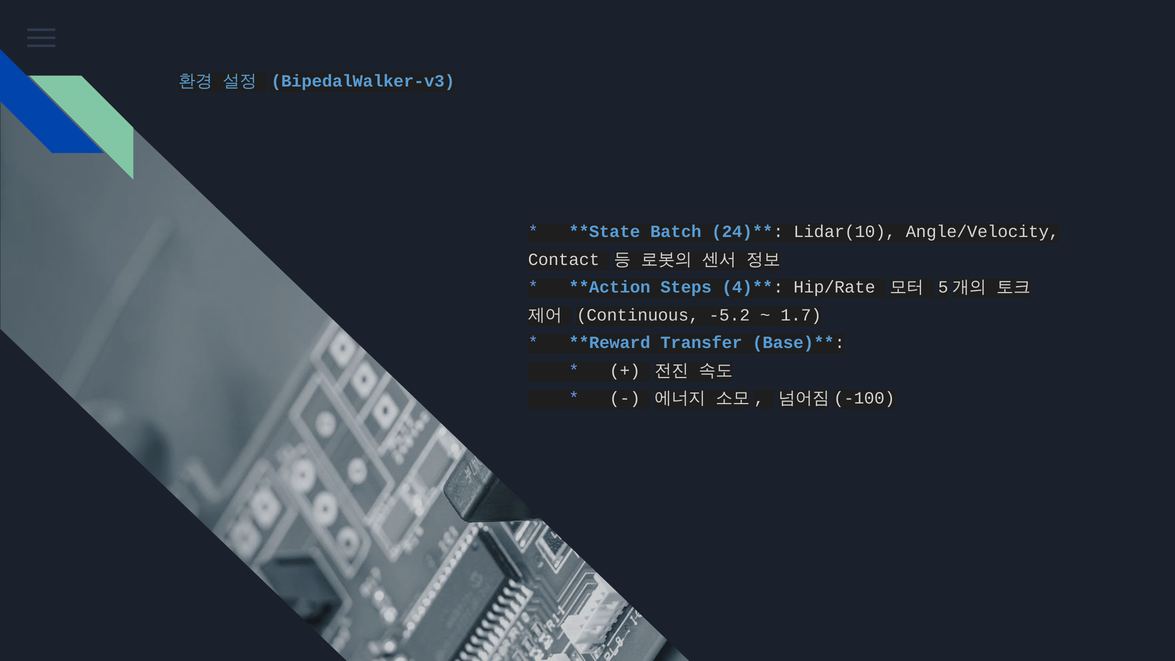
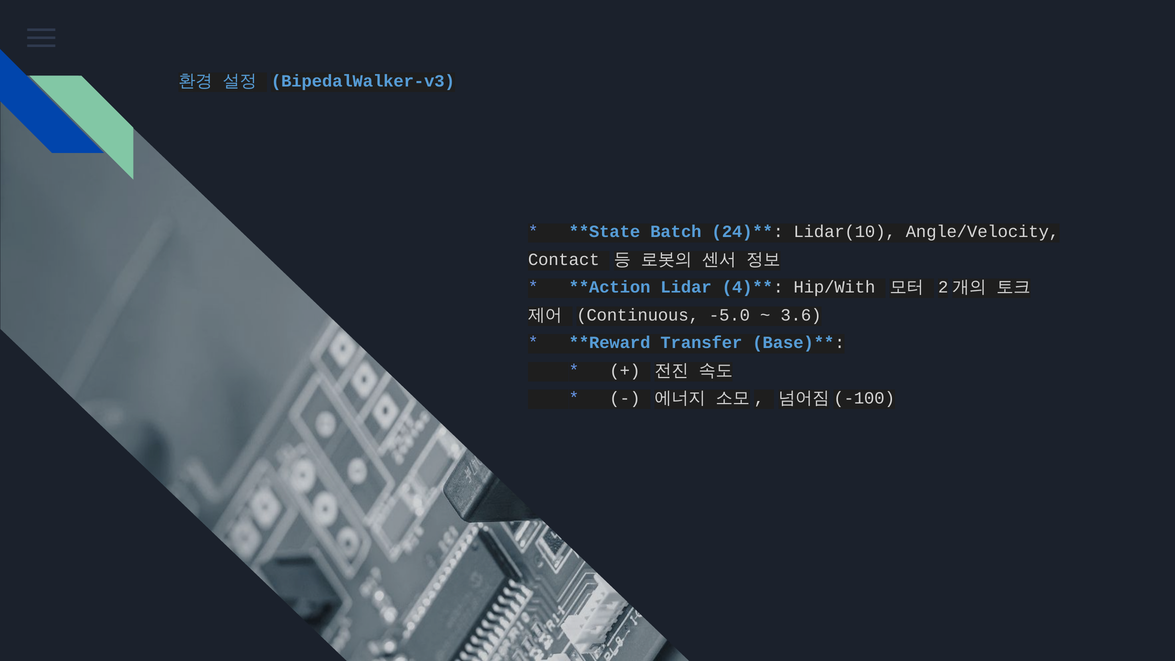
Steps: Steps -> Lidar
Hip/Rate: Hip/Rate -> Hip/With
5: 5 -> 2
-5.2: -5.2 -> -5.0
1.7: 1.7 -> 3.6
